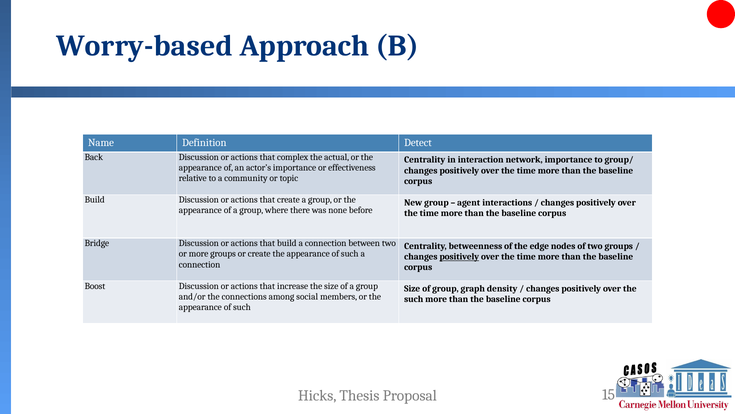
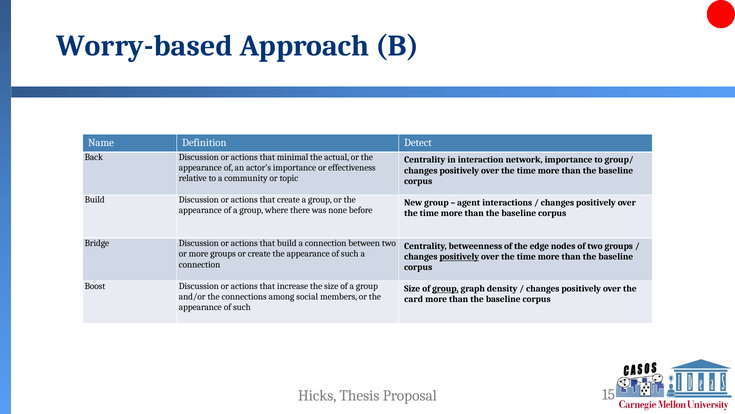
complex: complex -> minimal
group at (445, 288) underline: none -> present
such at (414, 299): such -> card
